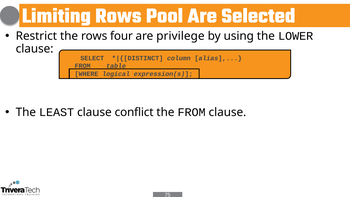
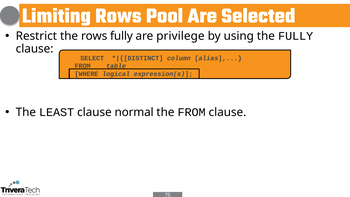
rows four: four -> fully
the LOWER: LOWER -> FULLY
conflict: conflict -> normal
